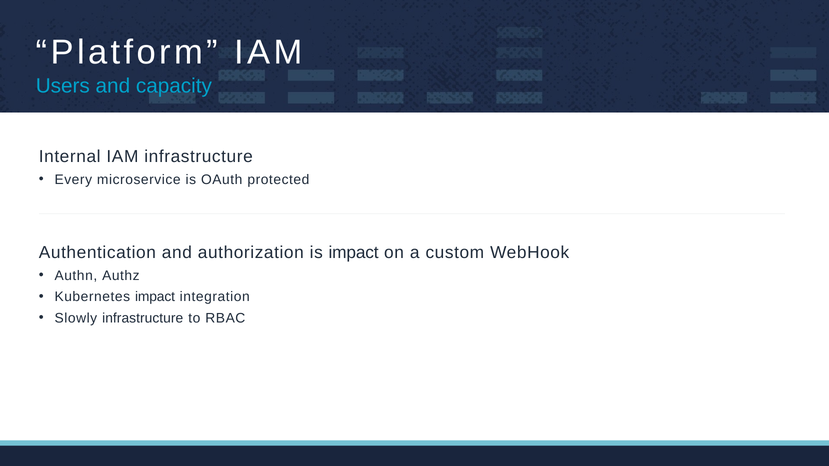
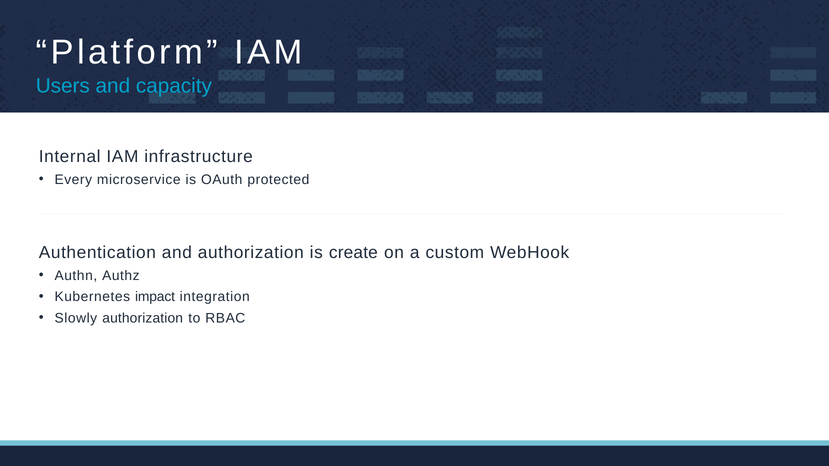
is impact: impact -> create
Slowly infrastructure: infrastructure -> authorization
